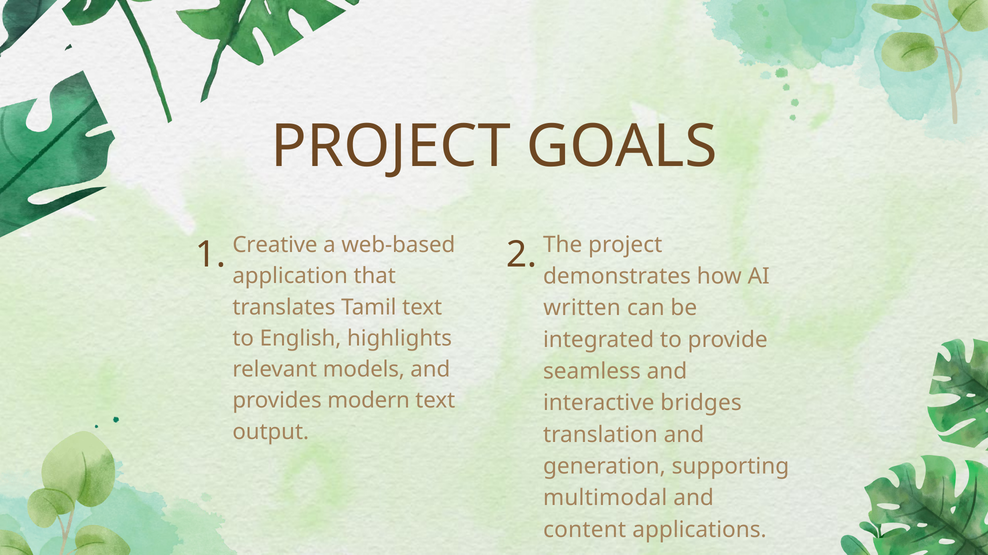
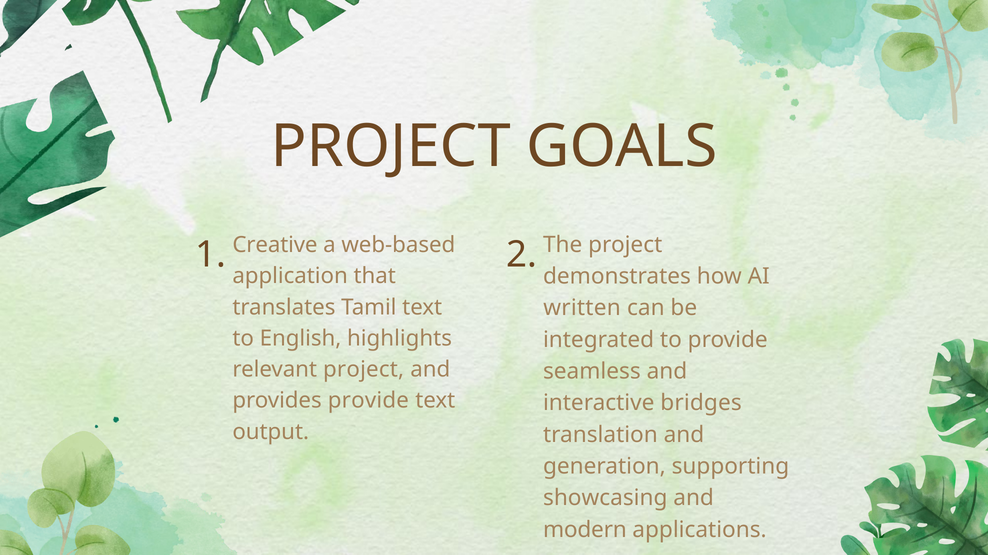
relevant models: models -> project
provides modern: modern -> provide
multimodal: multimodal -> showcasing
content: content -> modern
